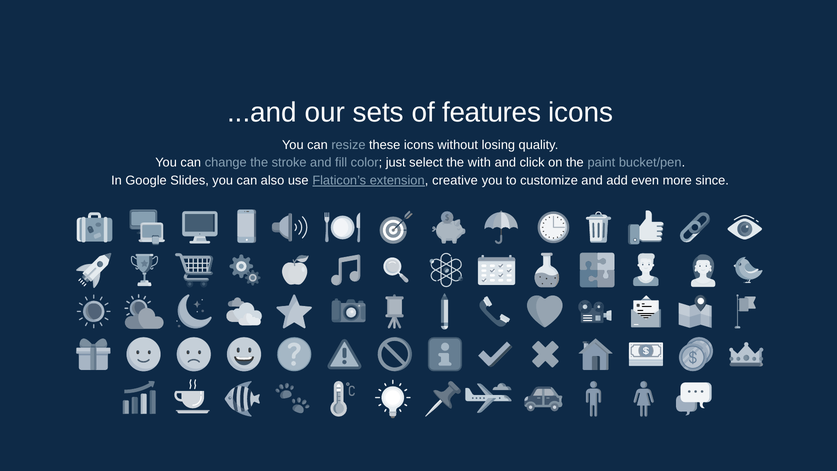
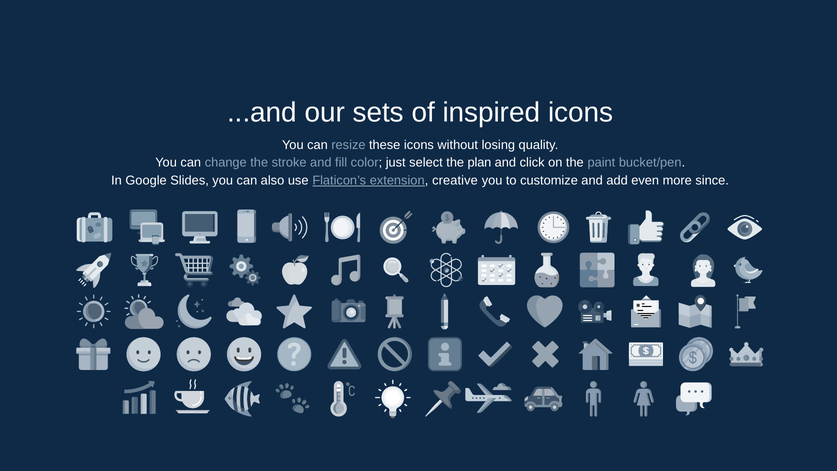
features: features -> inspired
with: with -> plan
